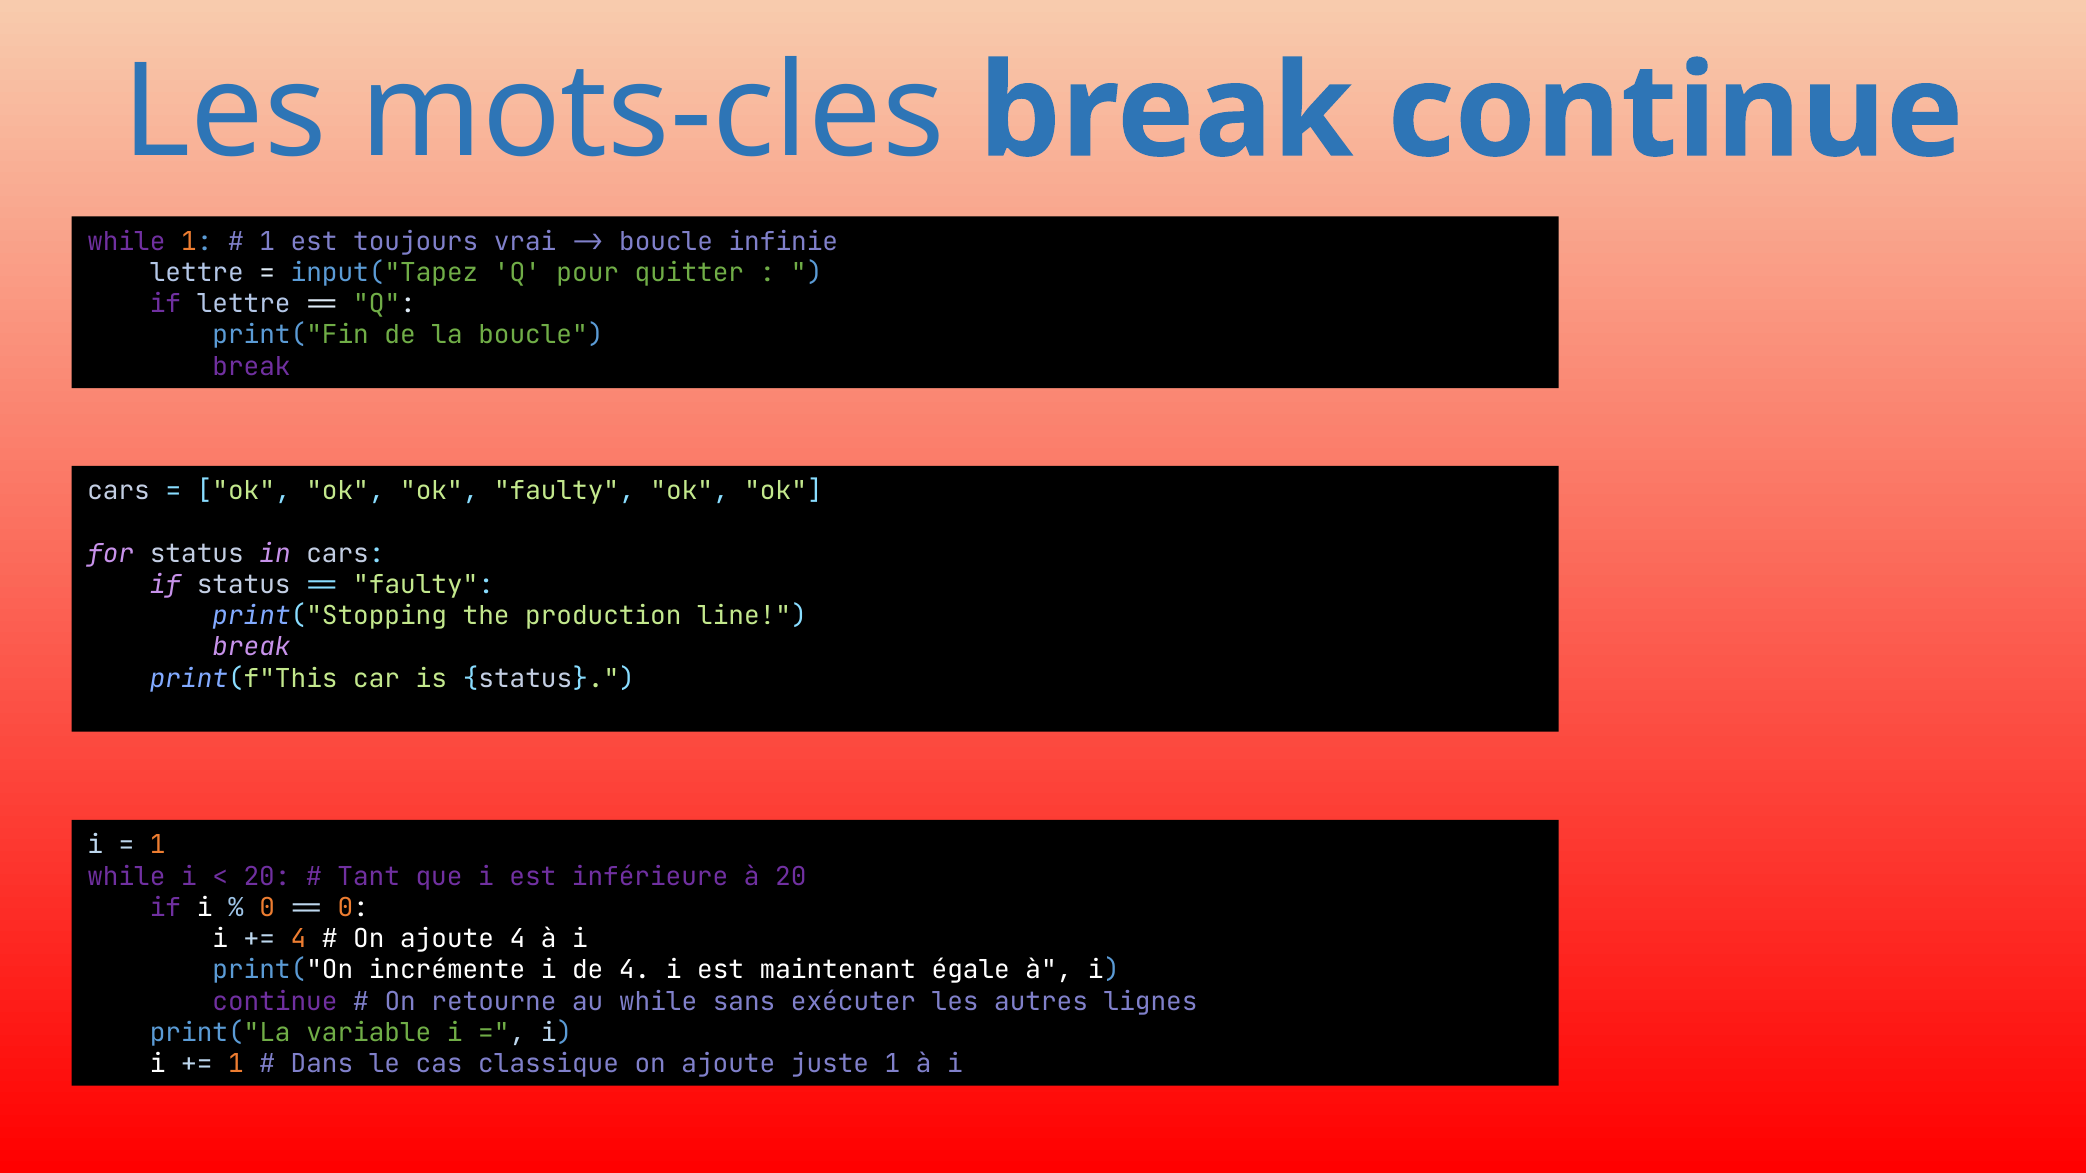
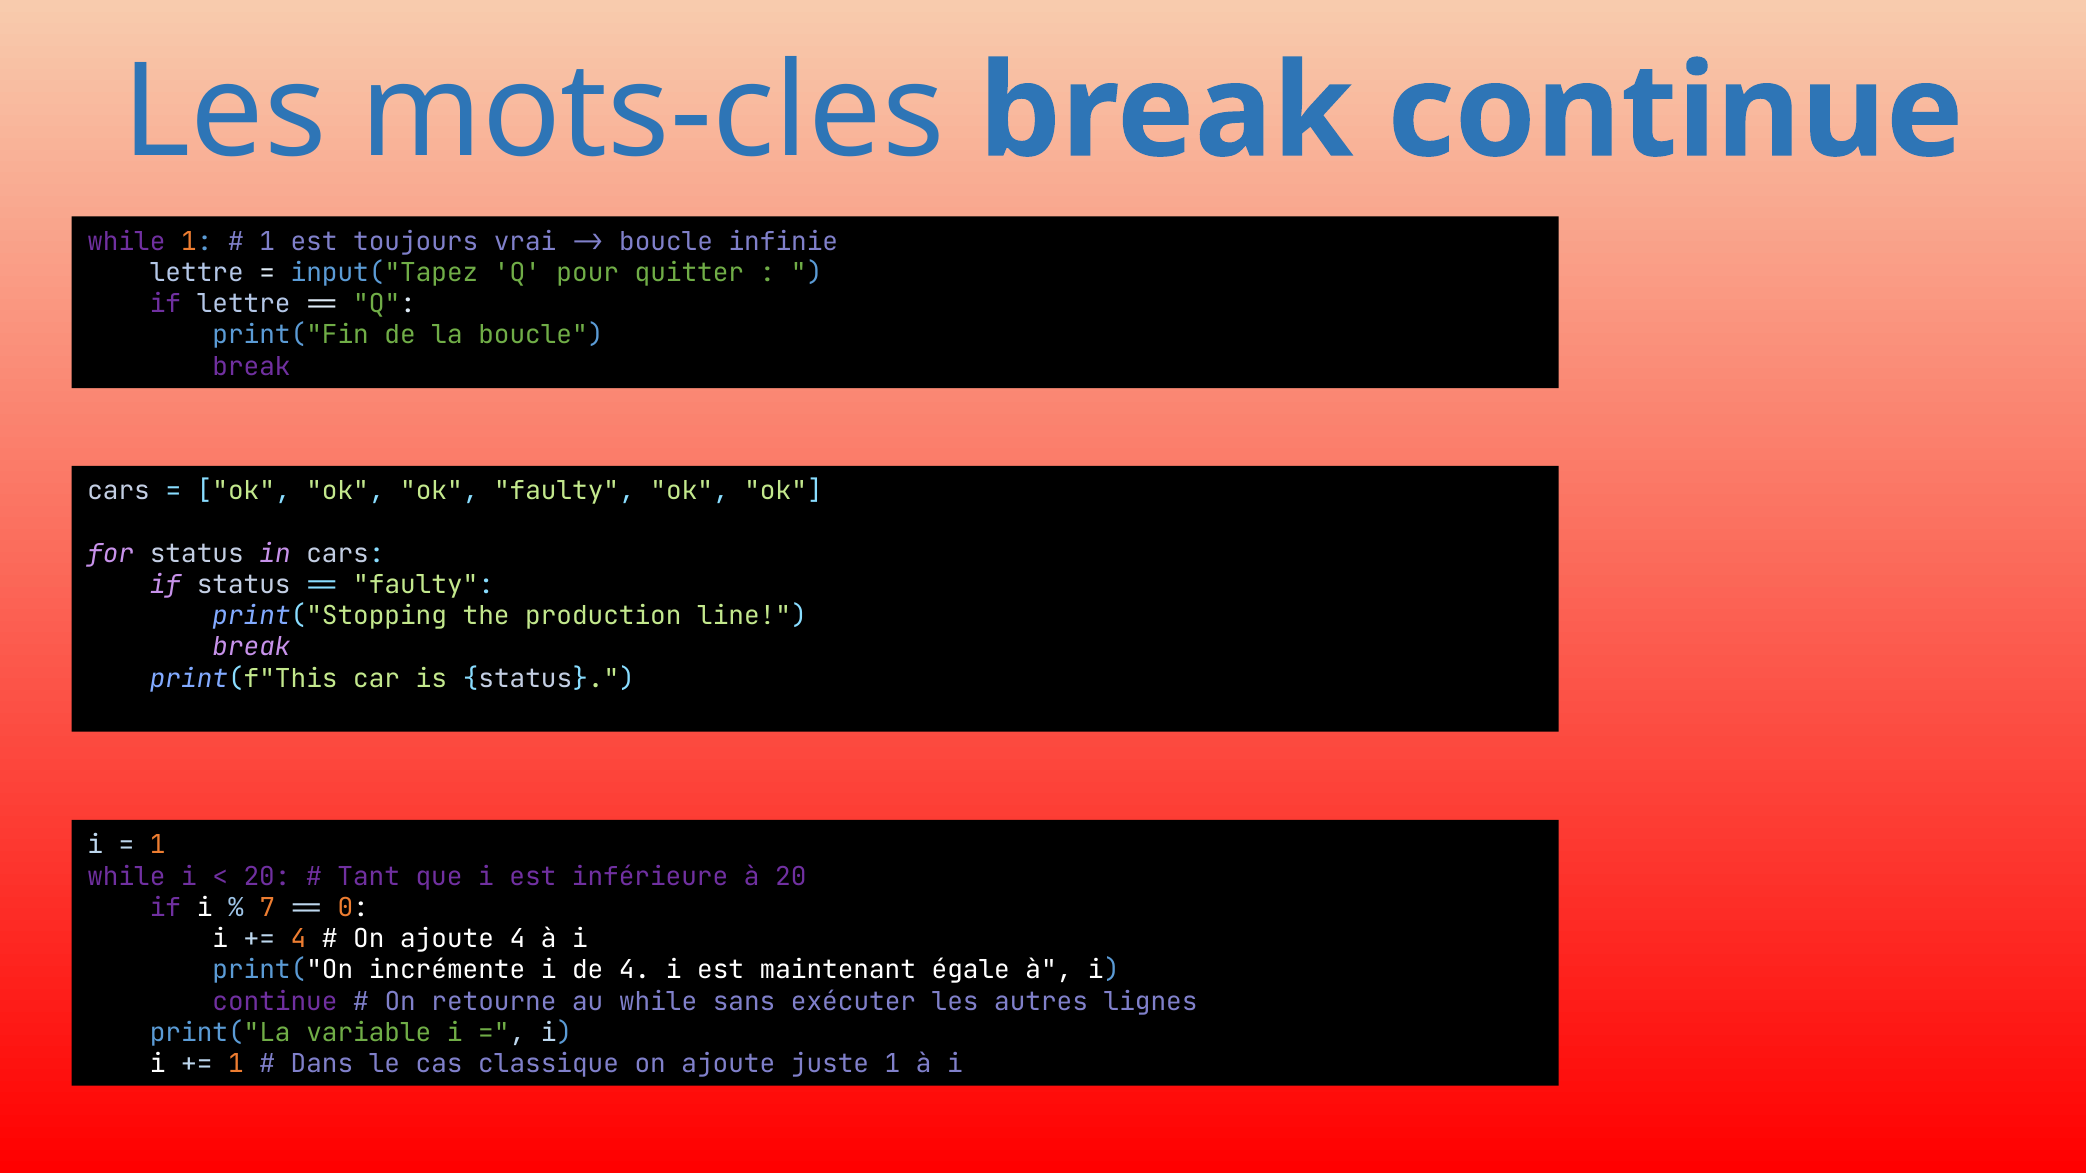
0 at (267, 908): 0 -> 7
